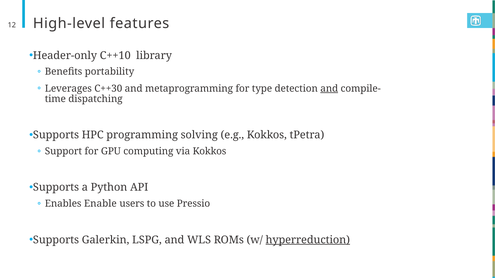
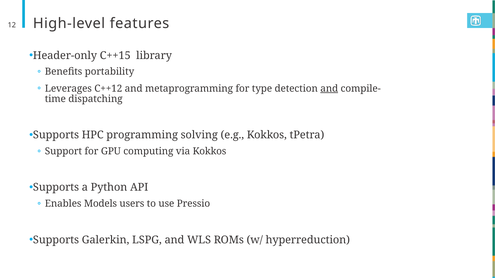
C++10: C++10 -> C++15
C++30: C++30 -> C++12
Enable: Enable -> Models
hyperreduction underline: present -> none
